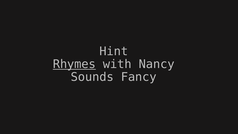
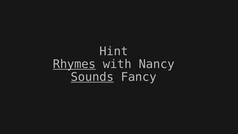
Sounds underline: none -> present
